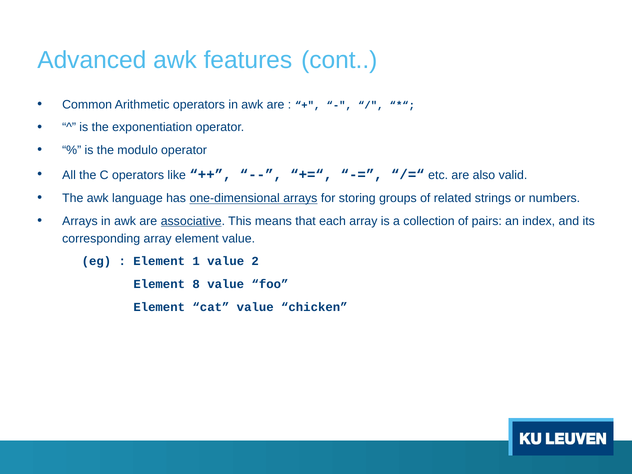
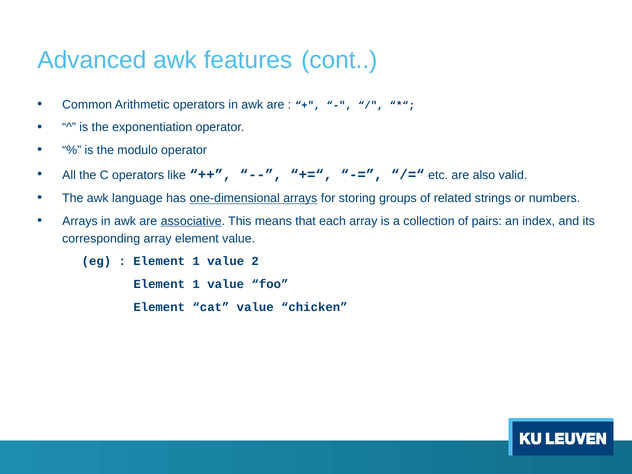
8 at (196, 284): 8 -> 1
